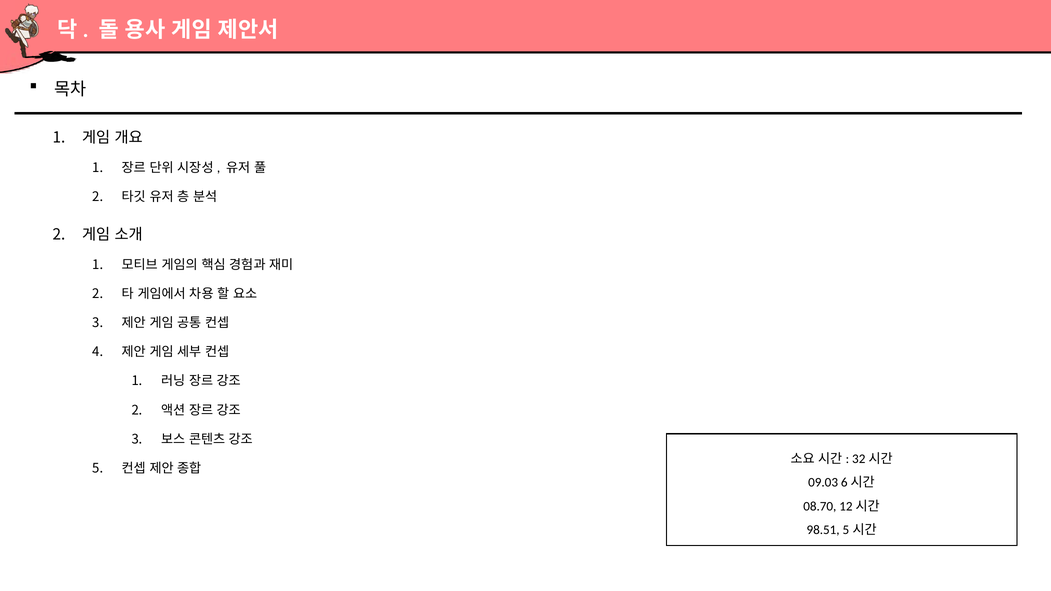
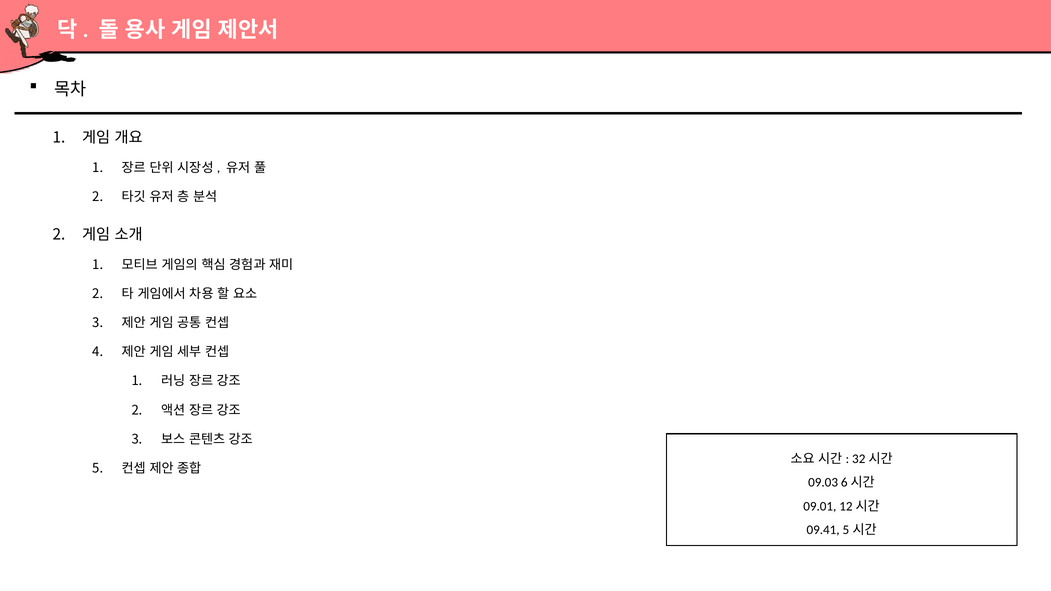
08.70: 08.70 -> 09.01
98.51: 98.51 -> 09.41
